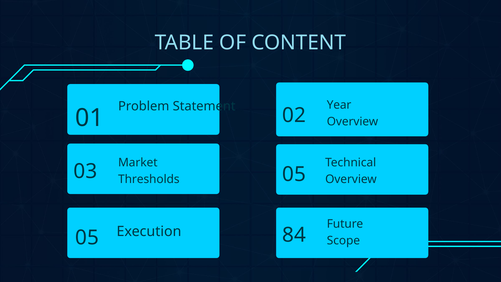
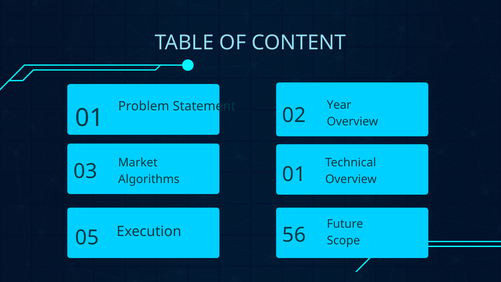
03 05: 05 -> 01
Thresholds: Thresholds -> Algorithms
84: 84 -> 56
